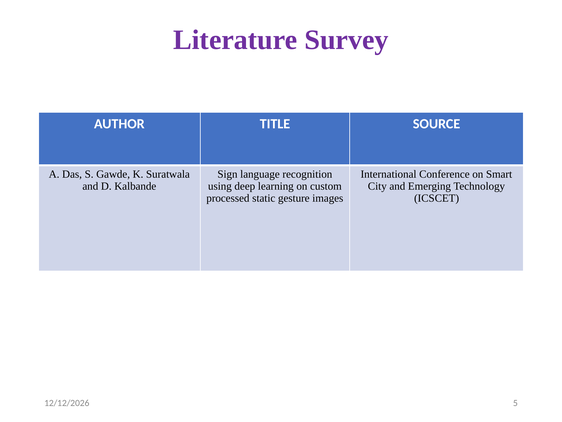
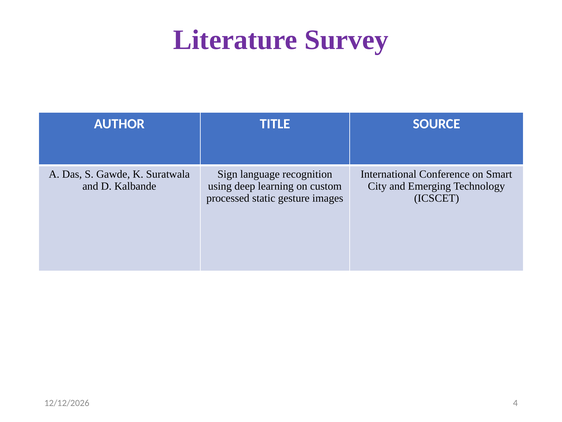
5: 5 -> 4
